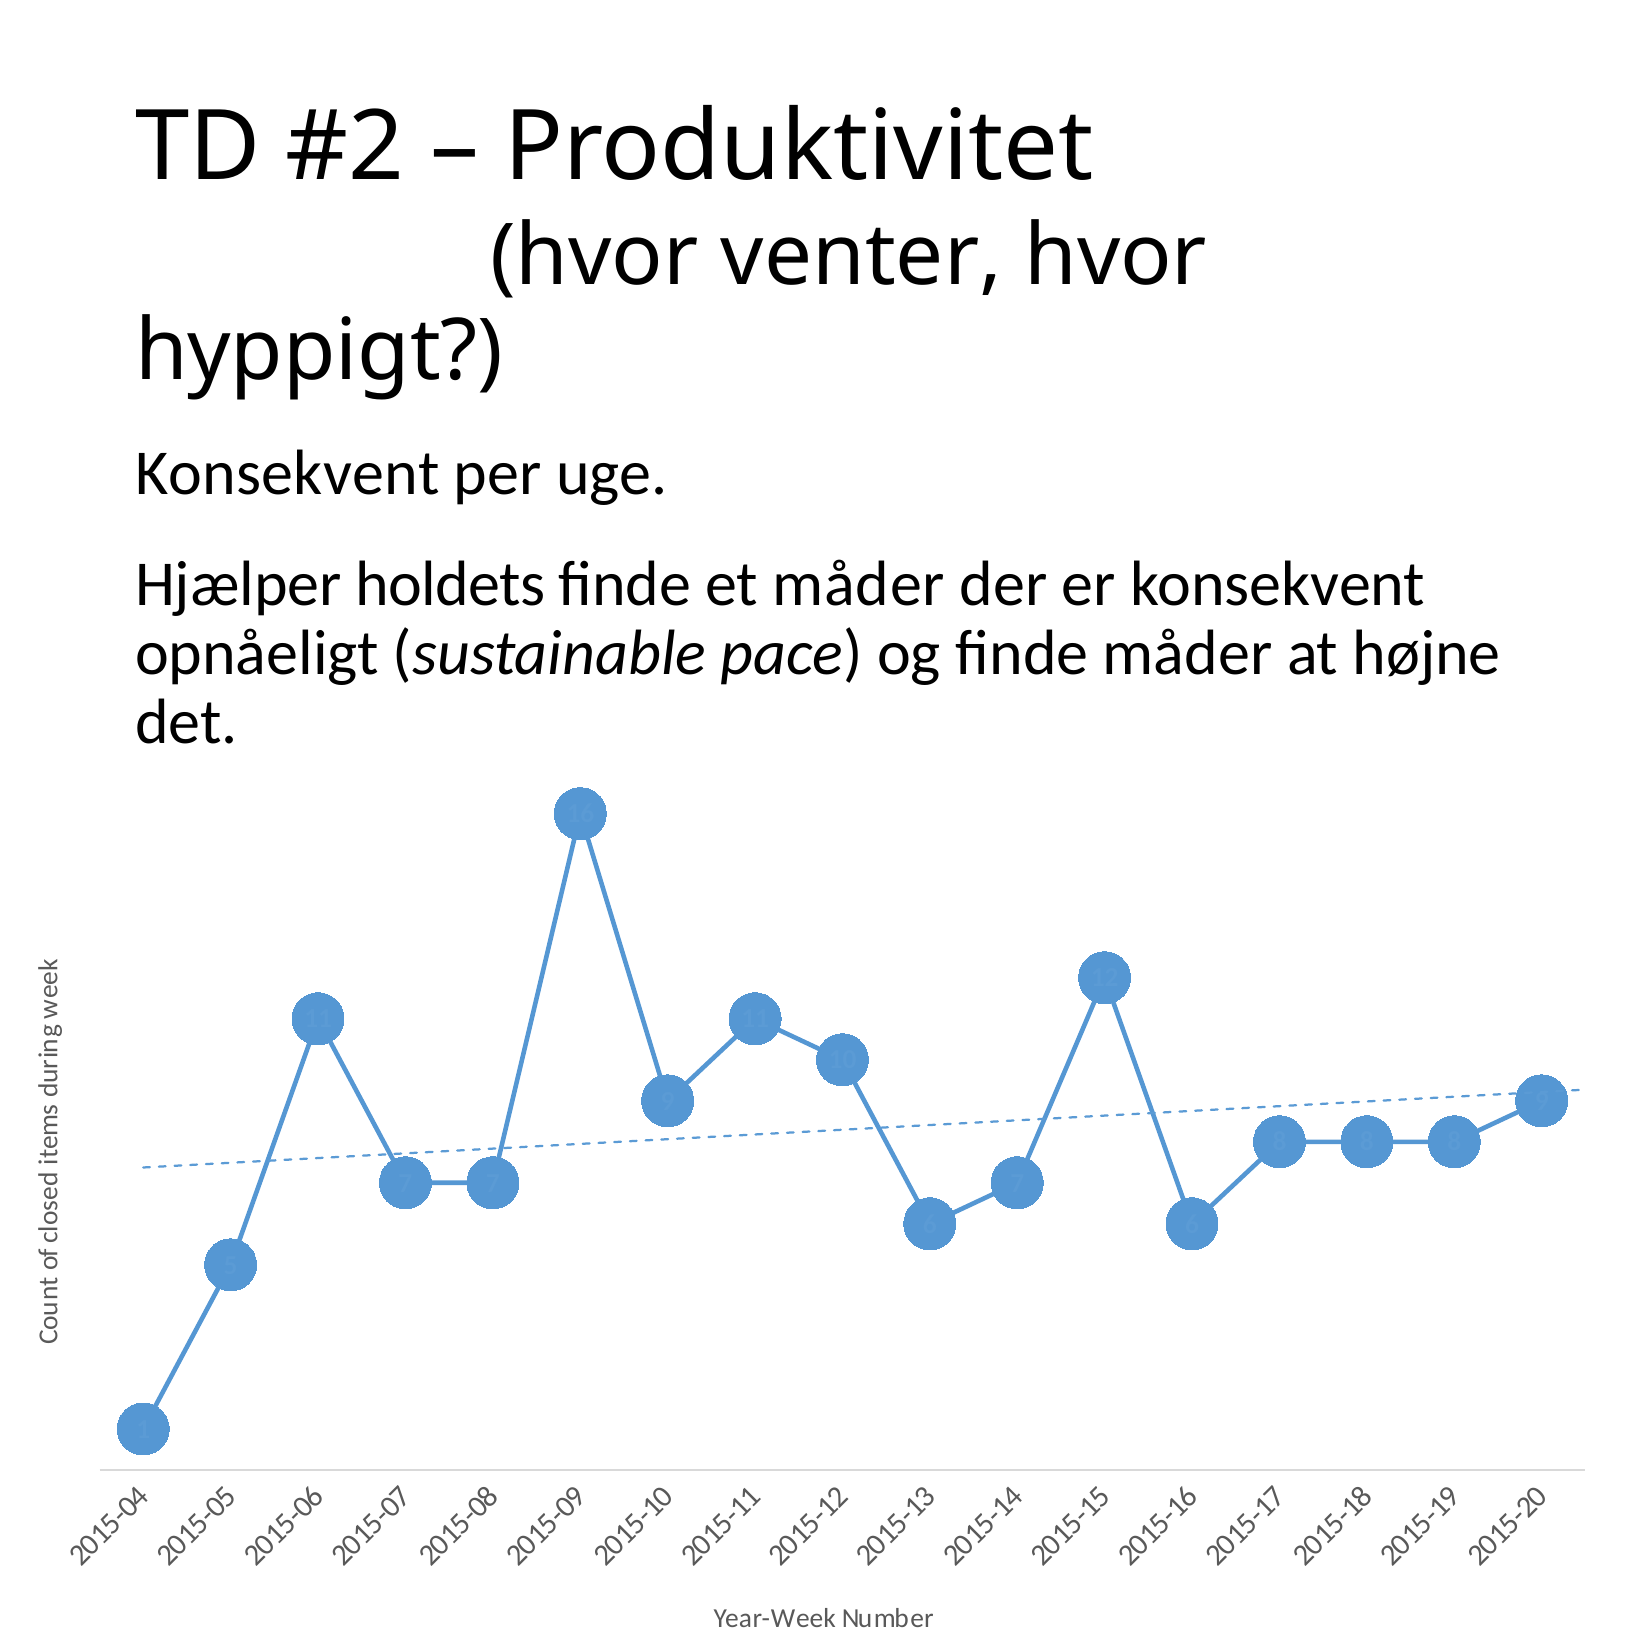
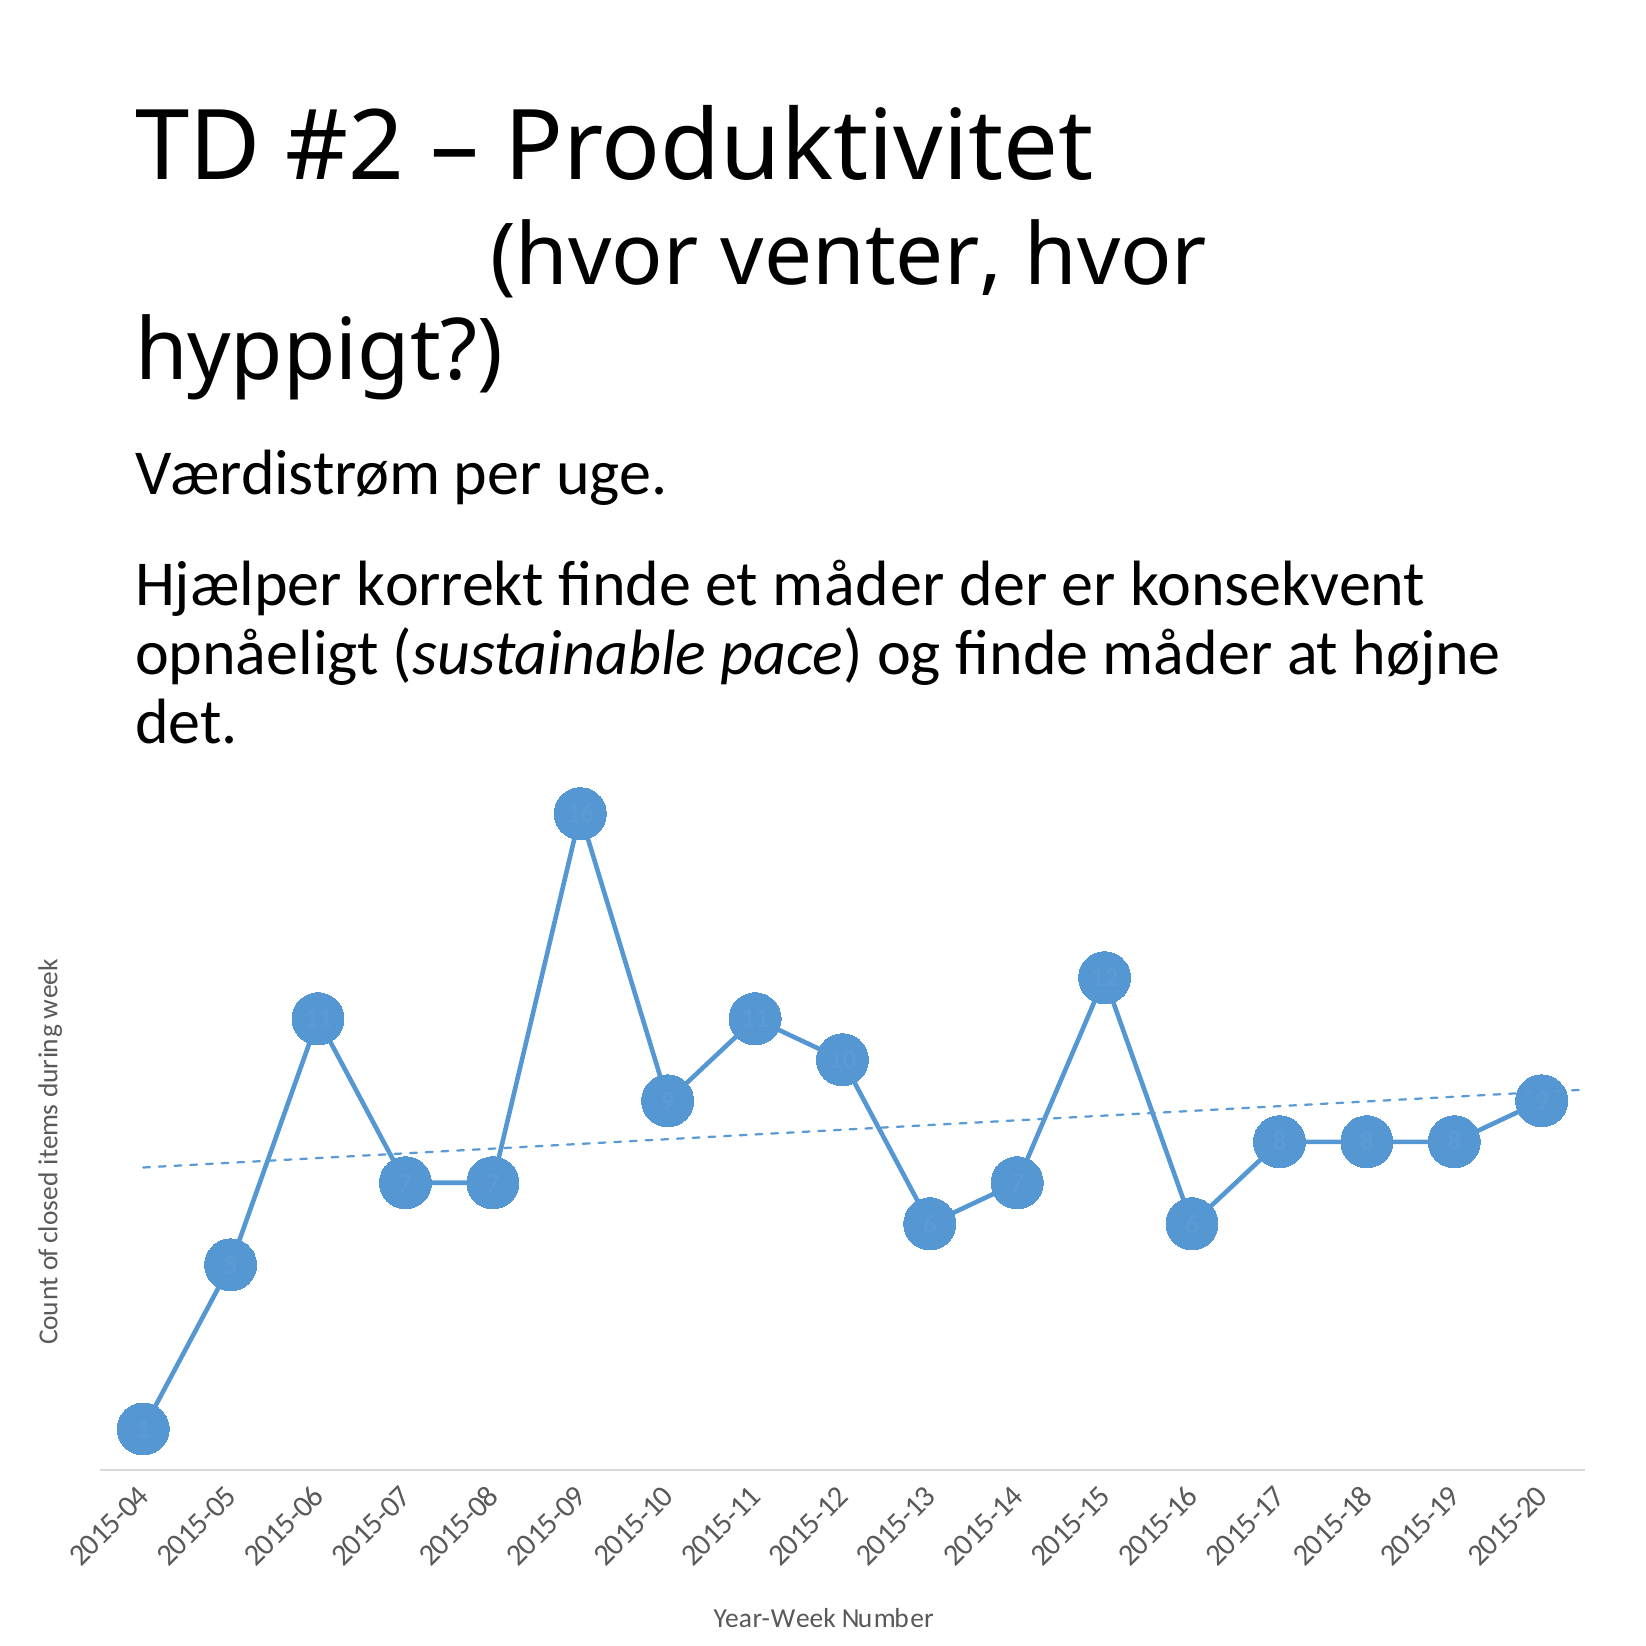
Konsekvent at (287, 474): Konsekvent -> Værdistrøm
holdets: holdets -> korrekt
